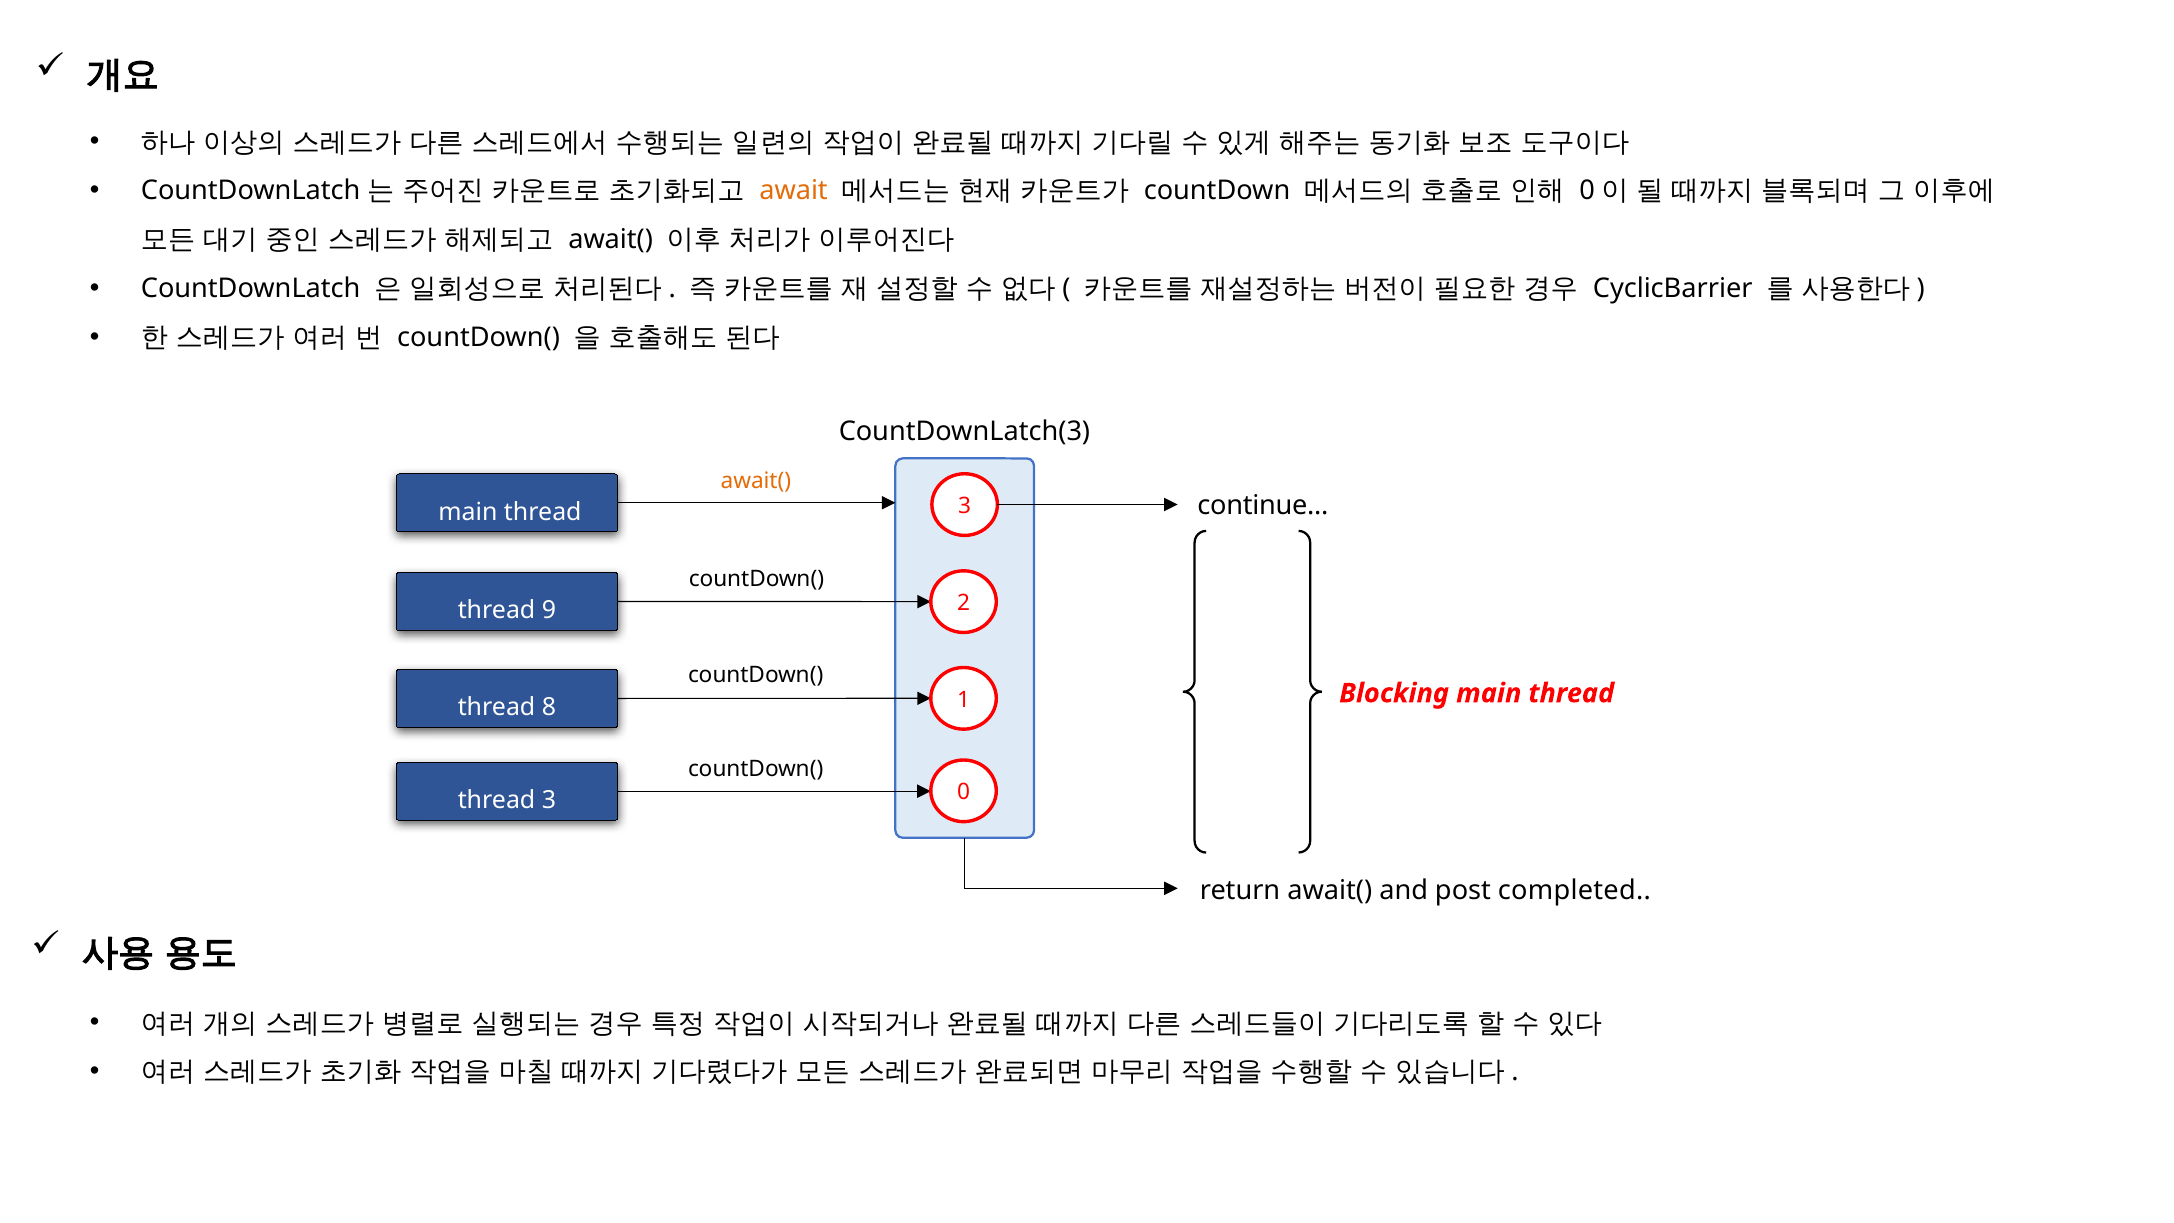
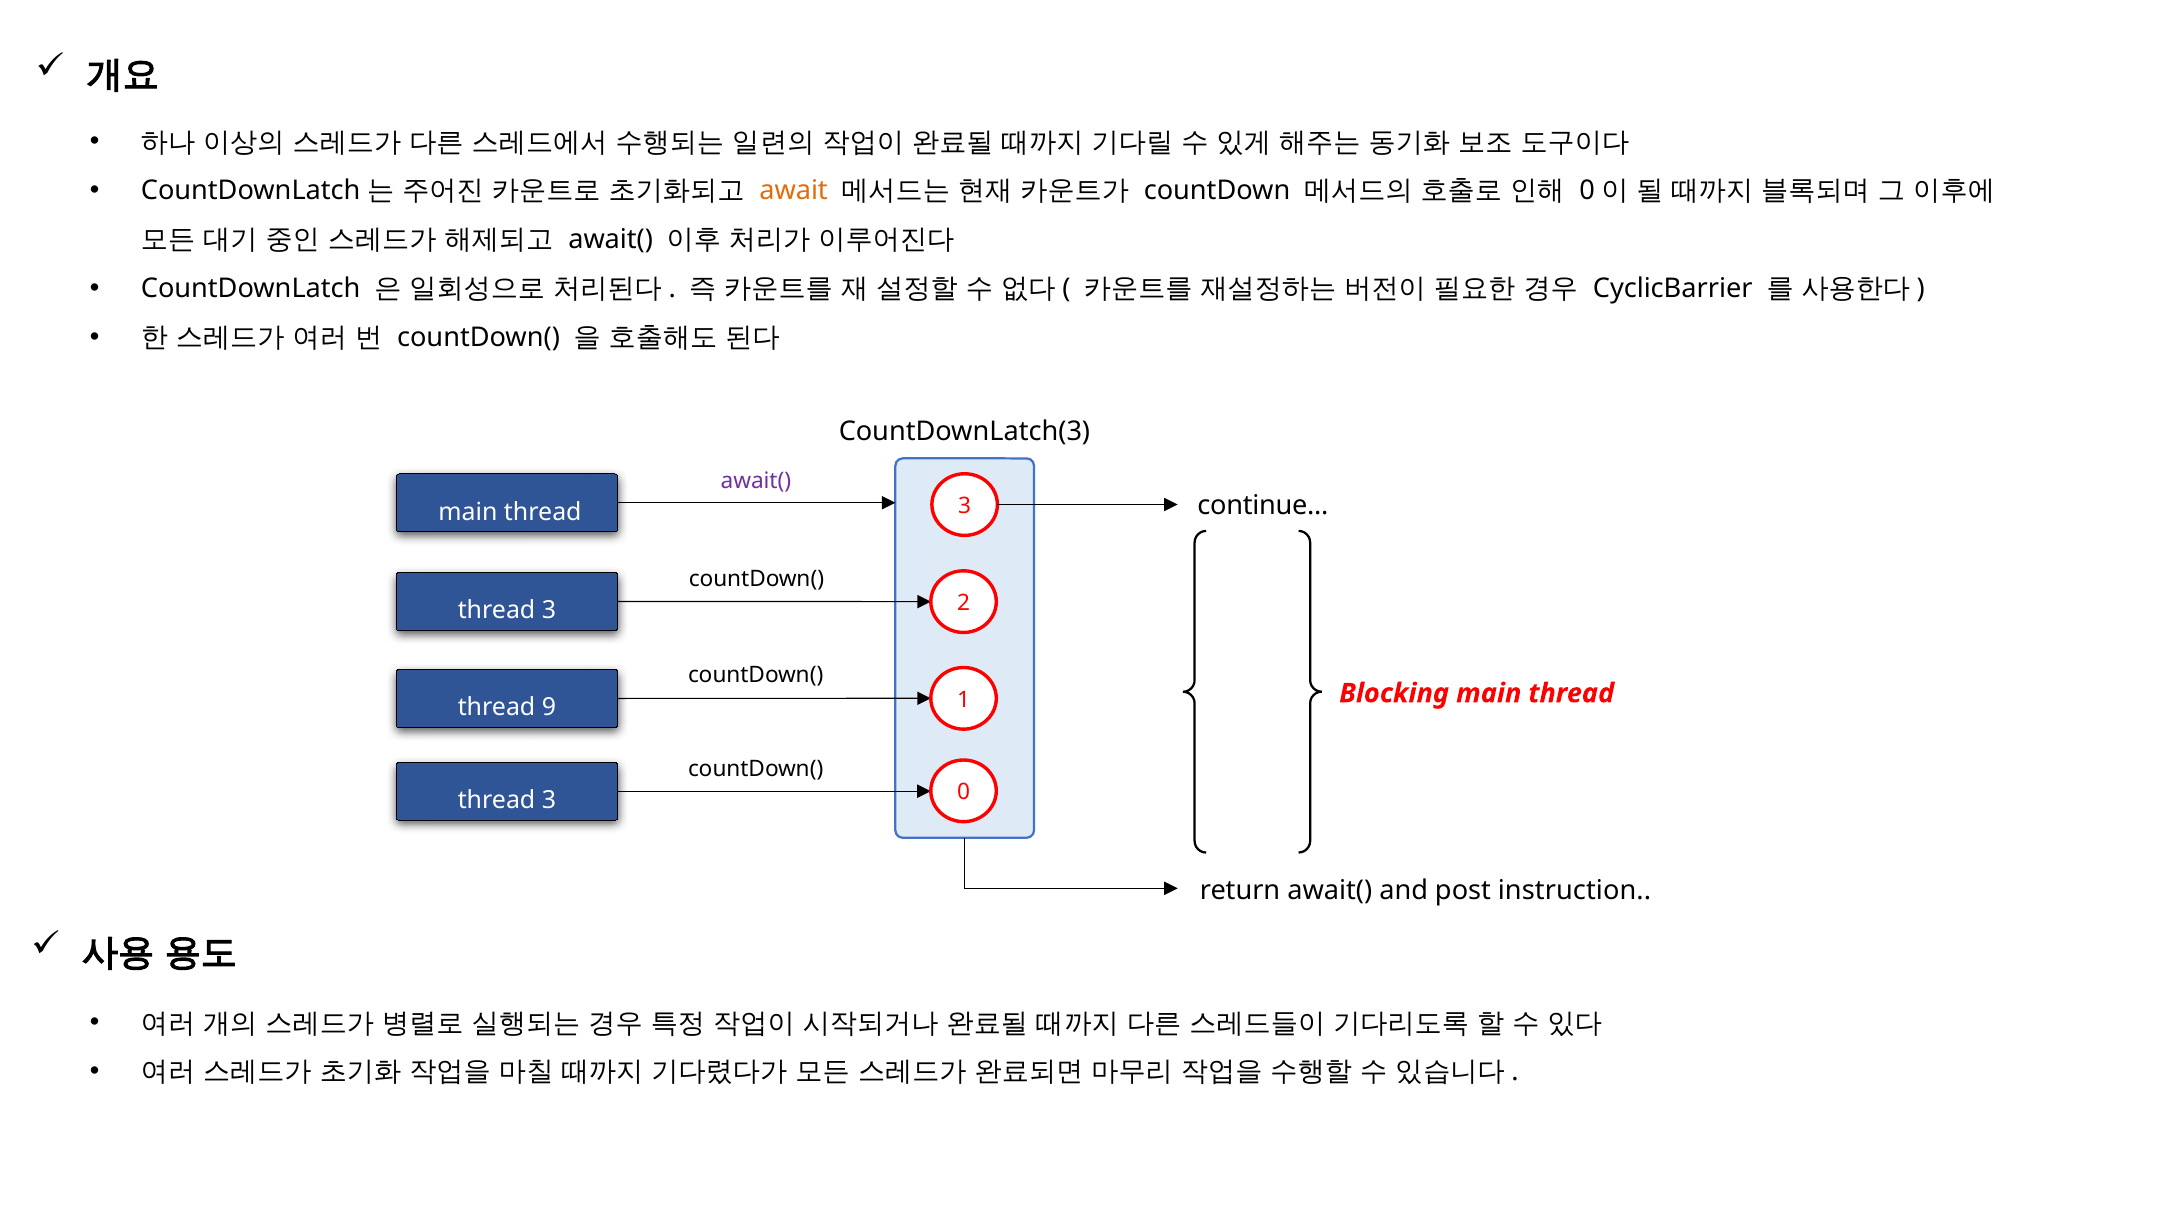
await( at (756, 481) colour: orange -> purple
9 at (549, 611): 9 -> 3
8: 8 -> 9
completed: completed -> instruction
